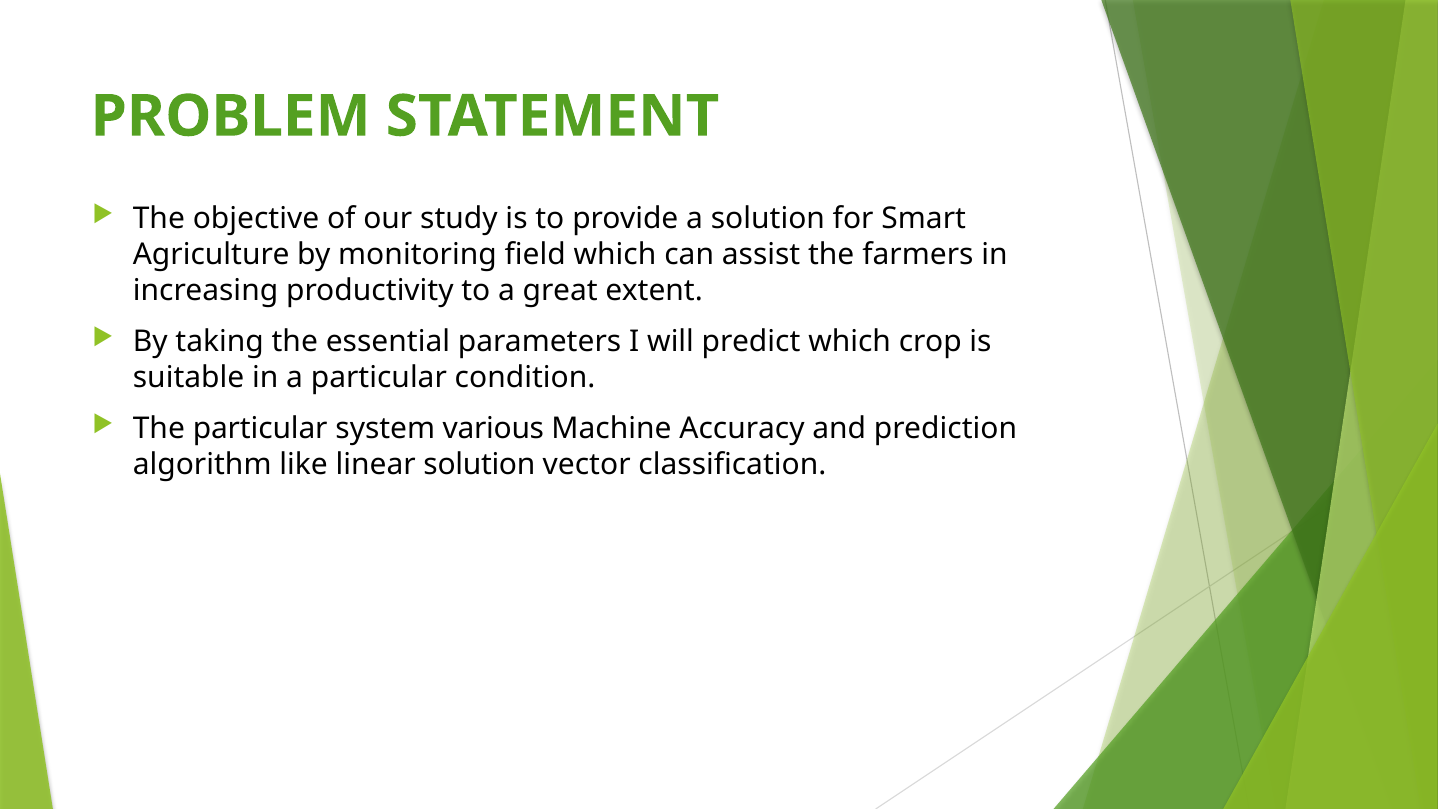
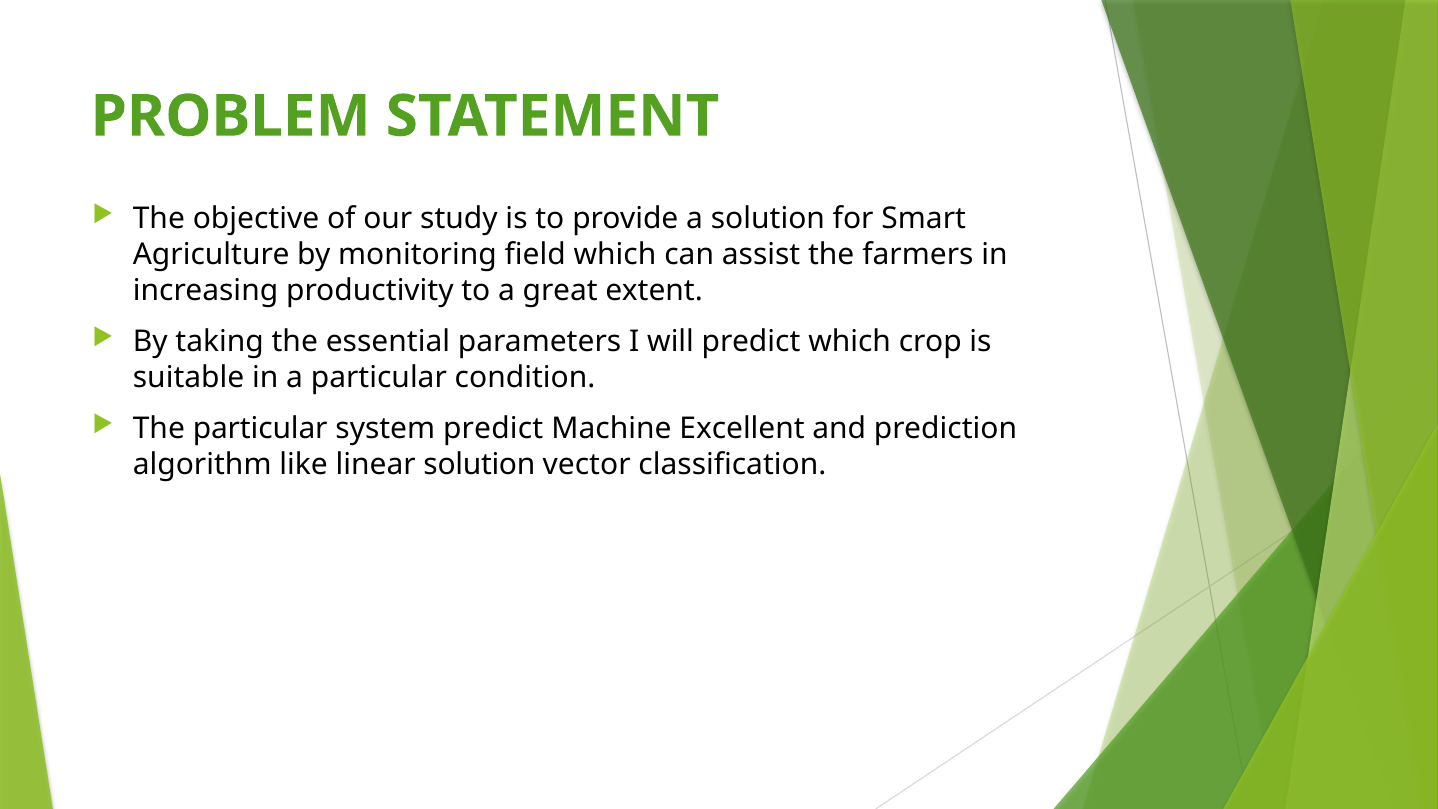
system various: various -> predict
Accuracy: Accuracy -> Excellent
